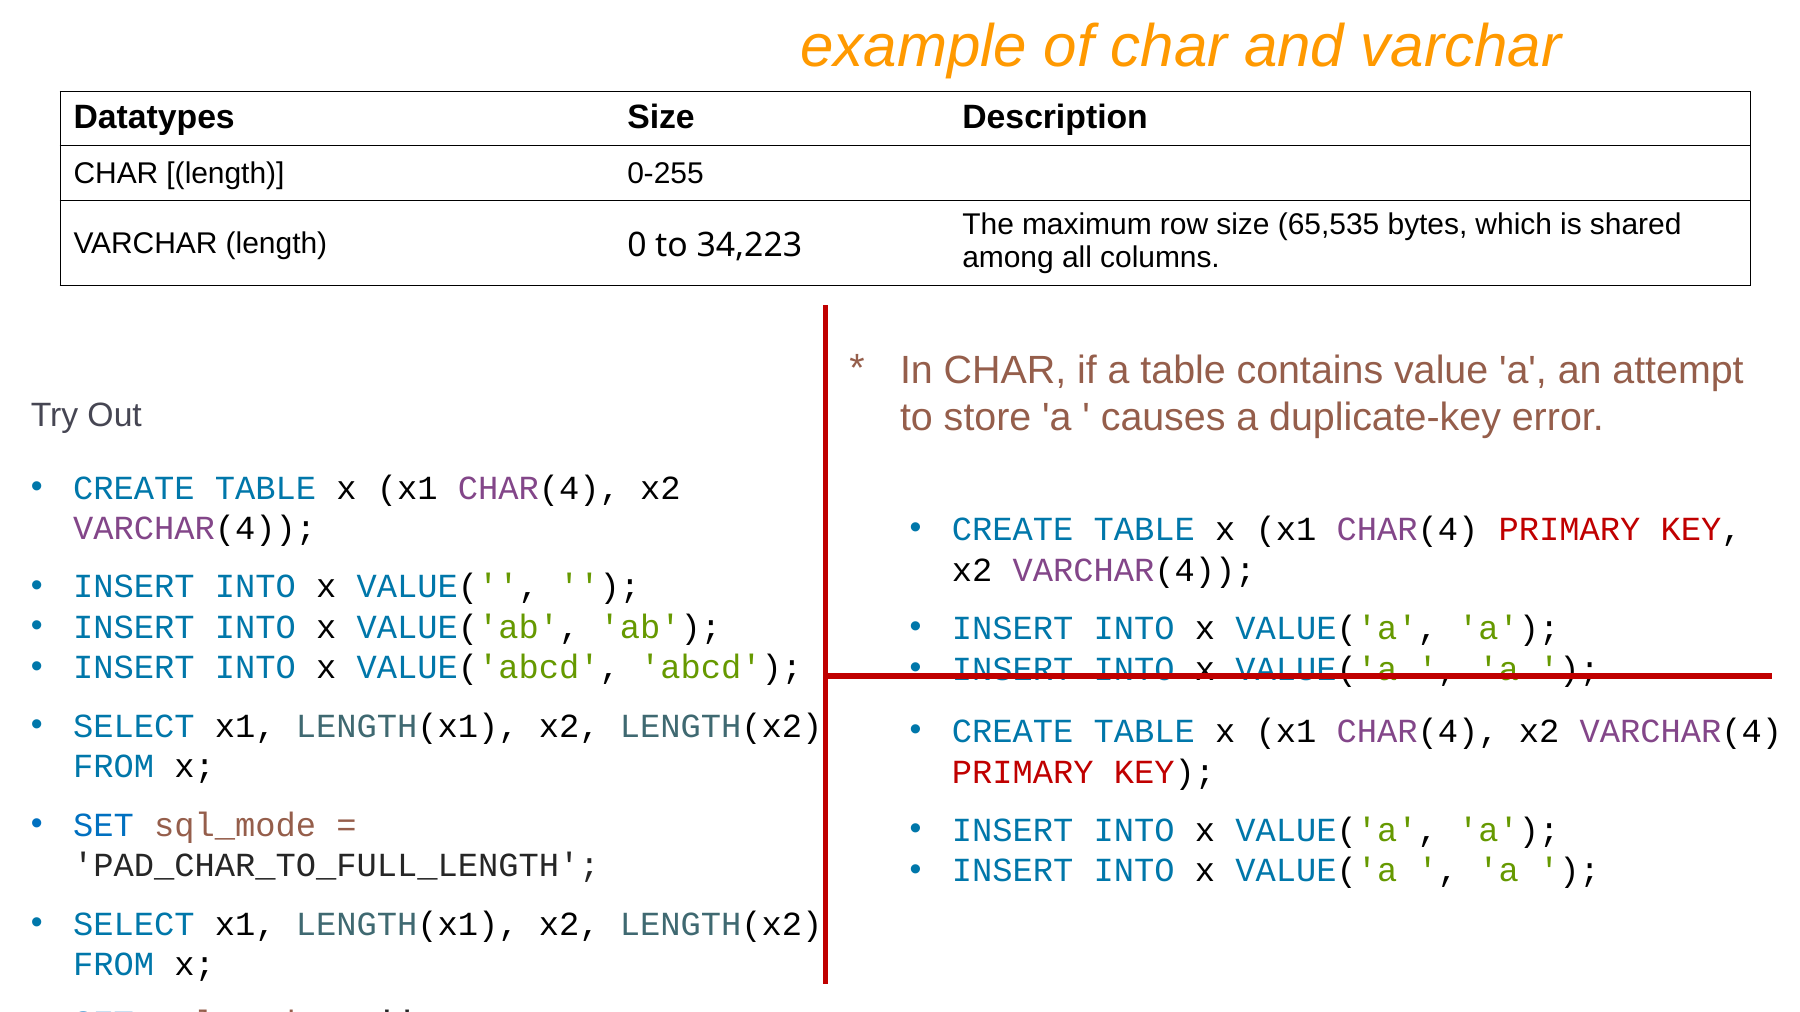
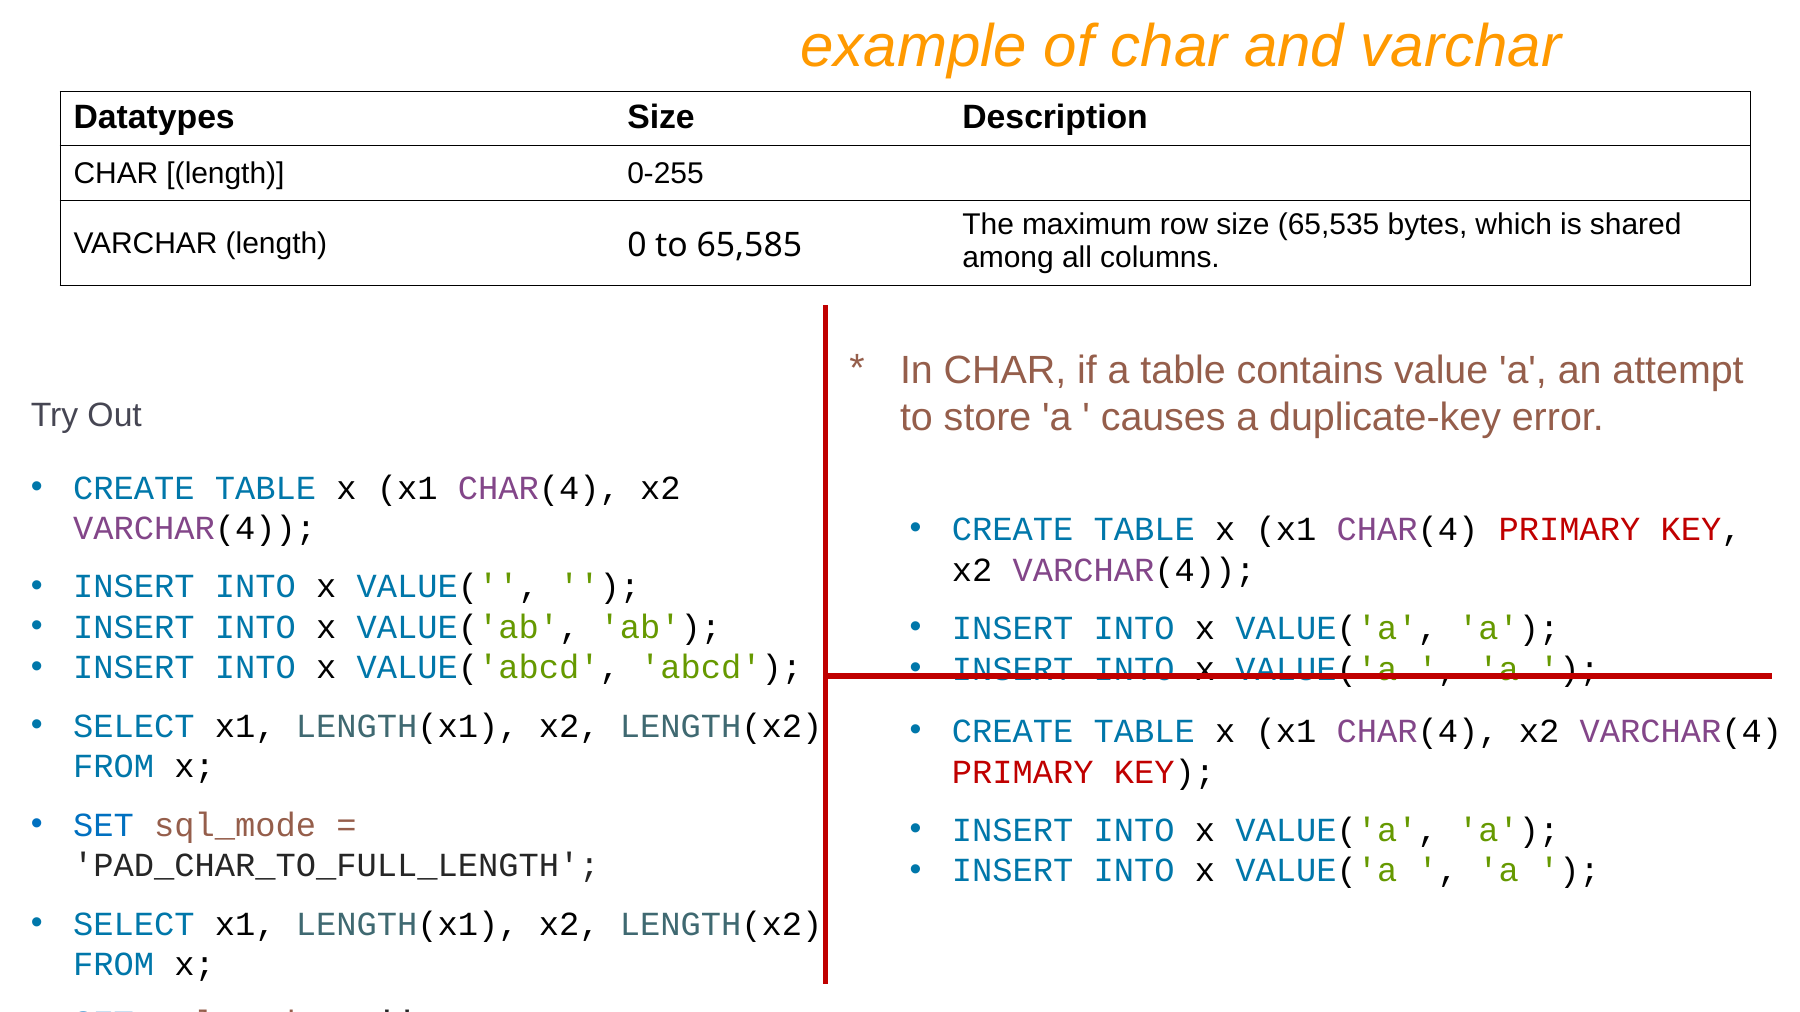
34,223: 34,223 -> 65,585
